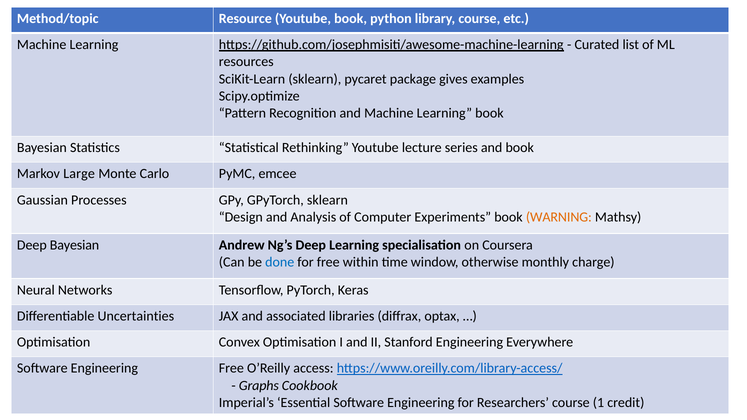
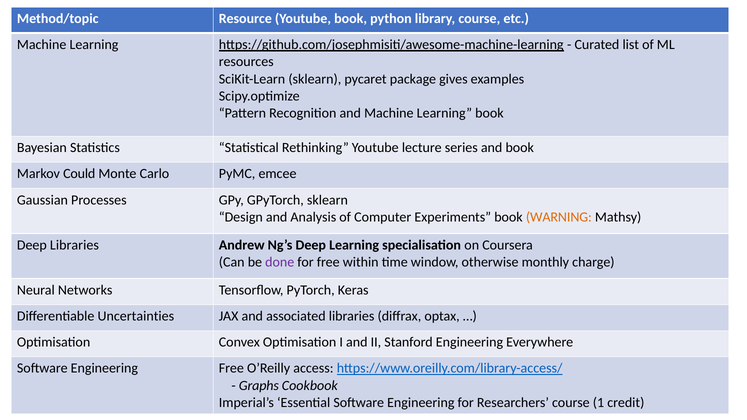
Large: Large -> Could
Deep Bayesian: Bayesian -> Libraries
done colour: blue -> purple
